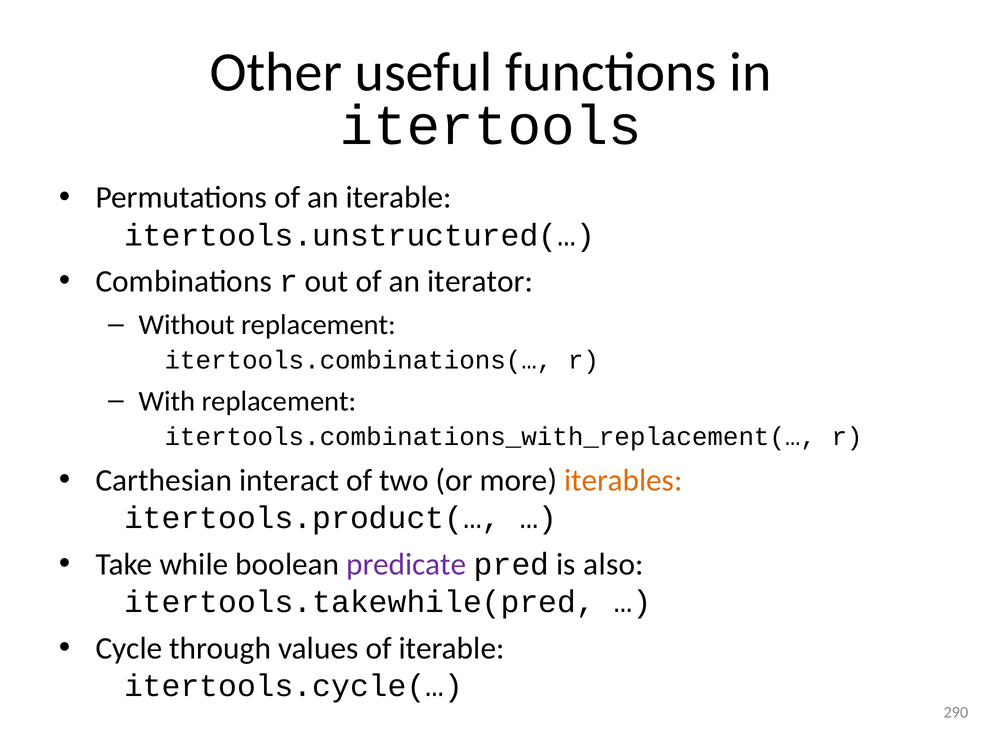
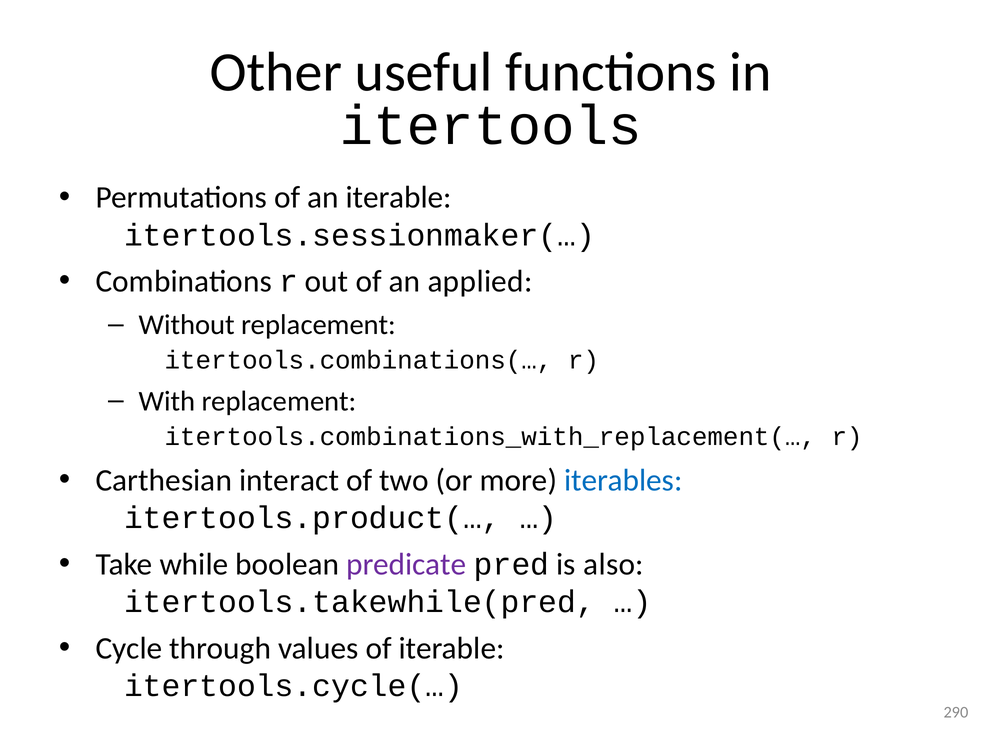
itertools.unstructured(…: itertools.unstructured(… -> itertools.sessionmaker(…
iterator: iterator -> applied
iterables colour: orange -> blue
